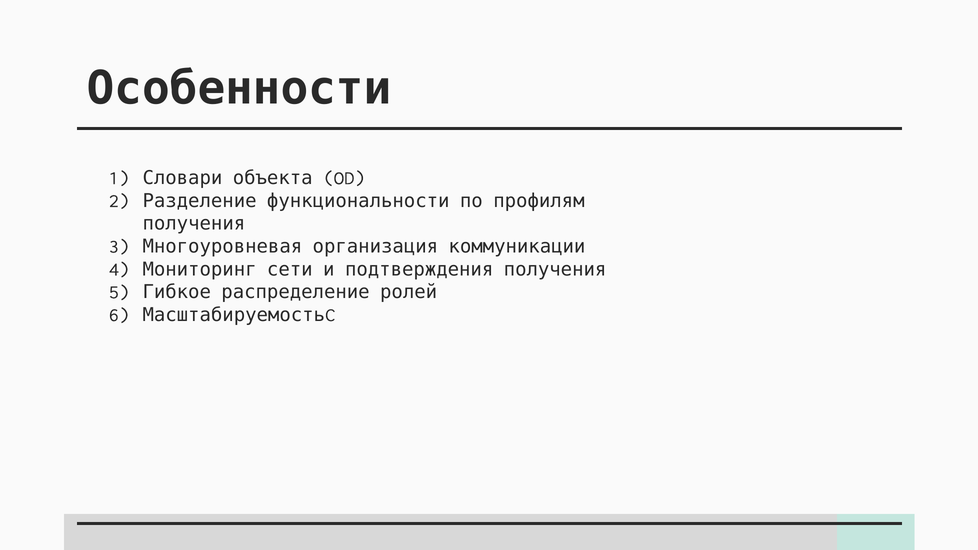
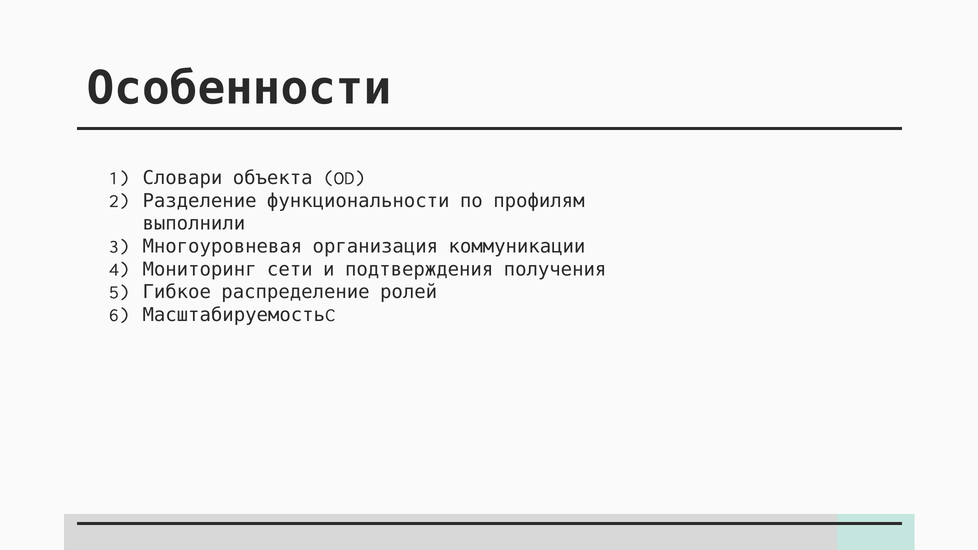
получения at (194, 224): получения -> выполнили
